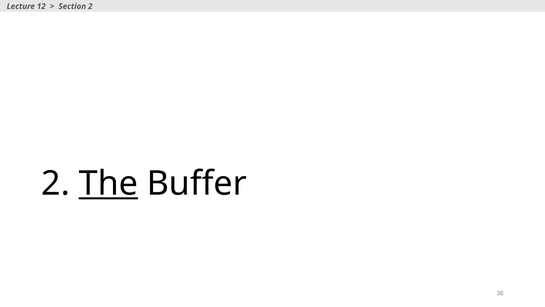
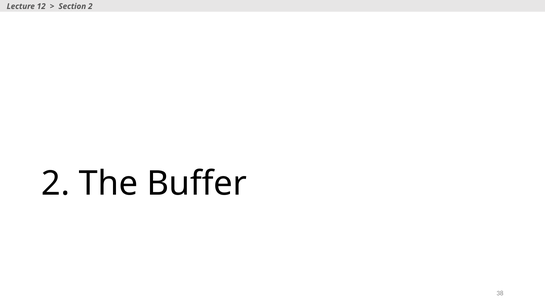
The underline: present -> none
